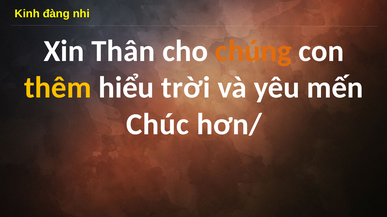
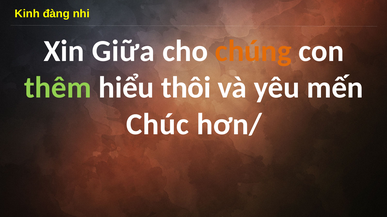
Thân: Thân -> Giữa
thêm colour: yellow -> light green
trời: trời -> thôi
